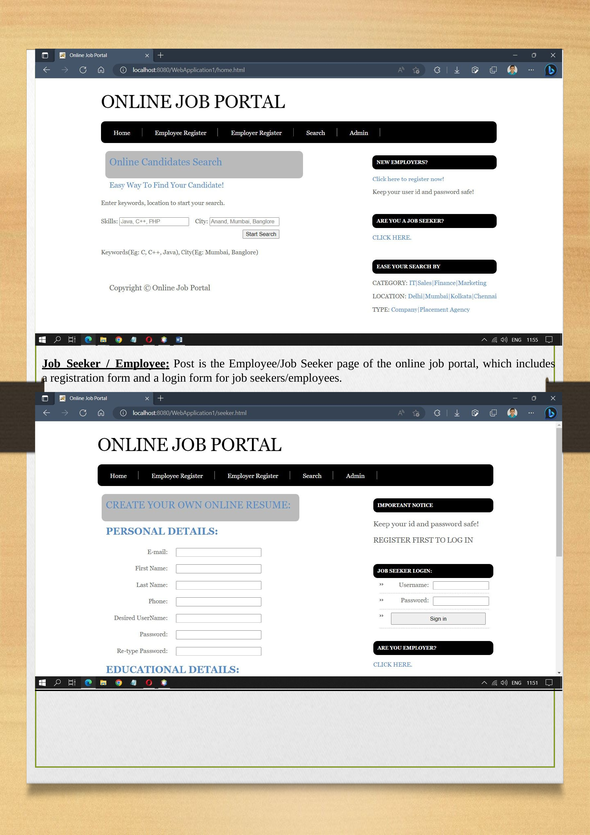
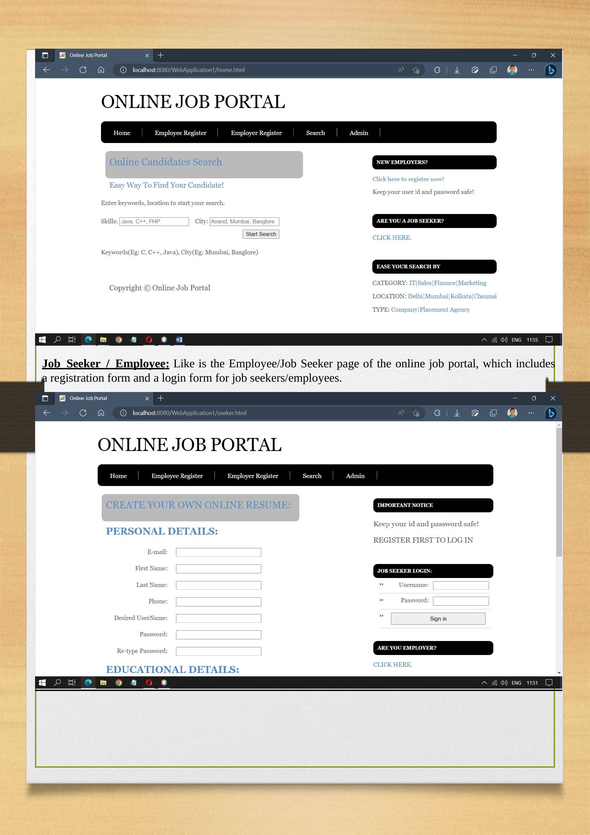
Post: Post -> Like
